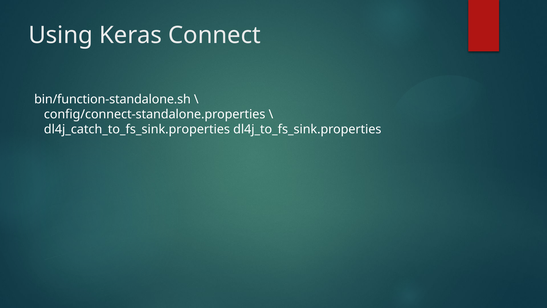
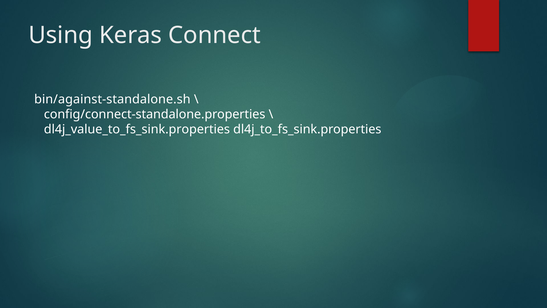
bin/function-standalone.sh: bin/function-standalone.sh -> bin/against-standalone.sh
dl4j_catch_to_fs_sink.properties: dl4j_catch_to_fs_sink.properties -> dl4j_value_to_fs_sink.properties
